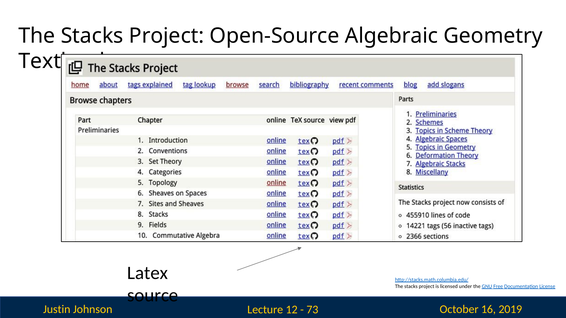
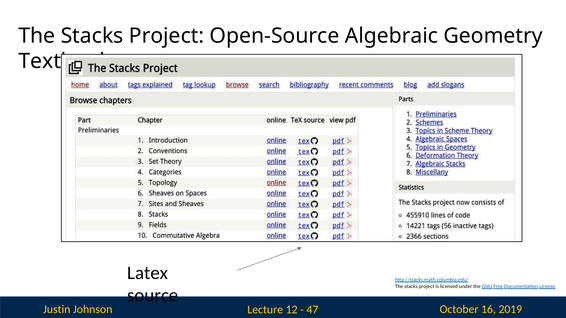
73: 73 -> 47
